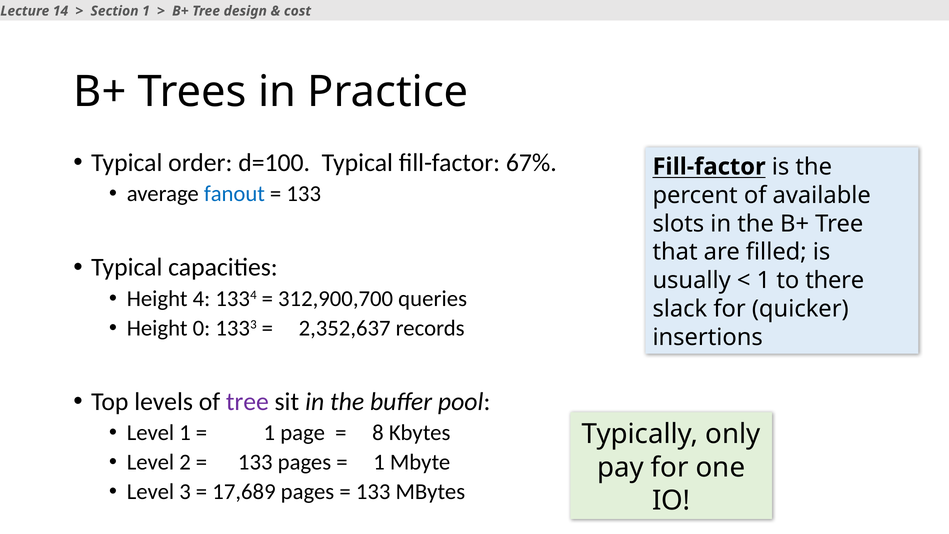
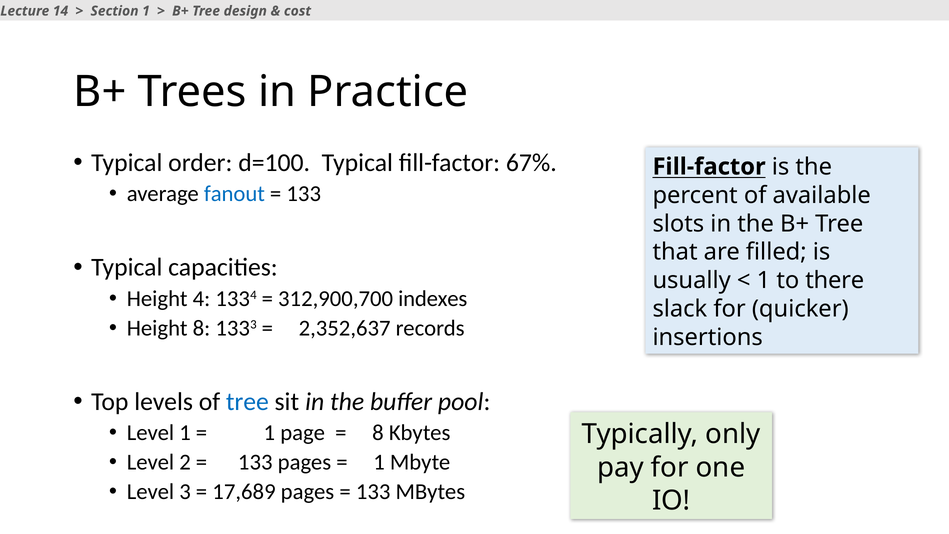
queries: queries -> indexes
Height 0: 0 -> 8
tree at (247, 402) colour: purple -> blue
